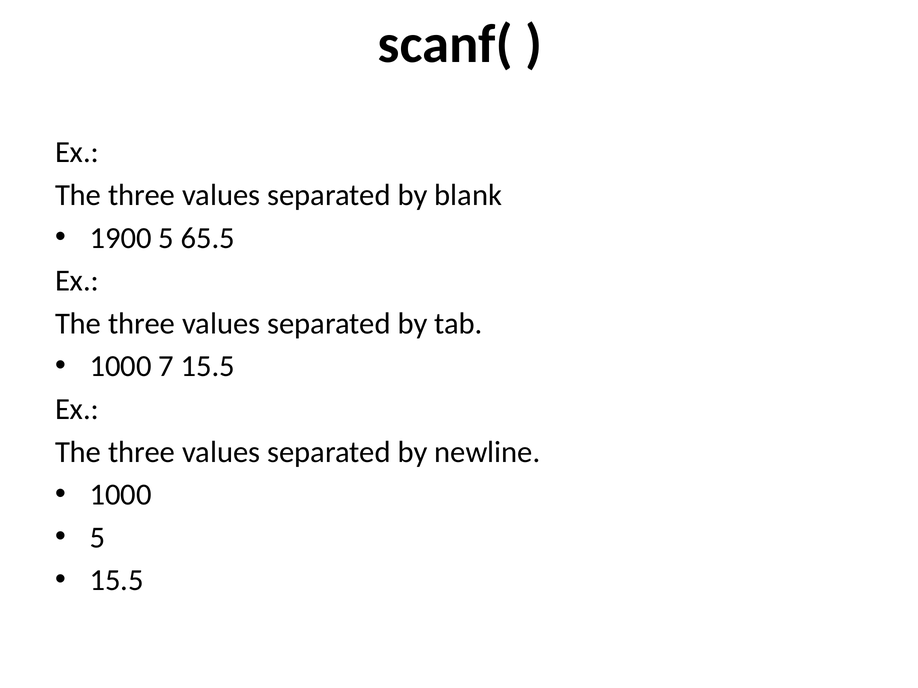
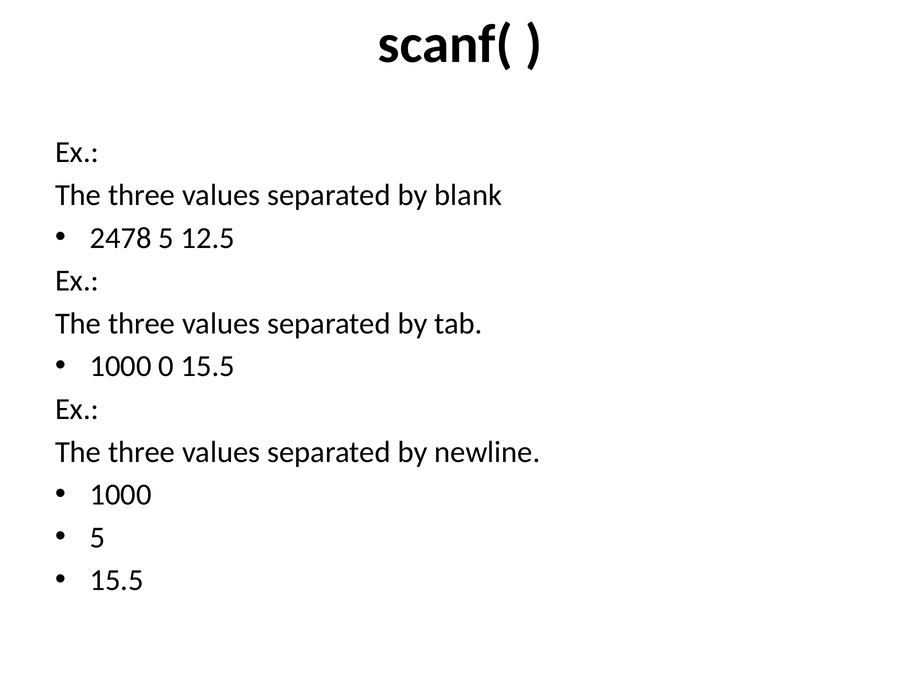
1900: 1900 -> 2478
65.5: 65.5 -> 12.5
7: 7 -> 0
